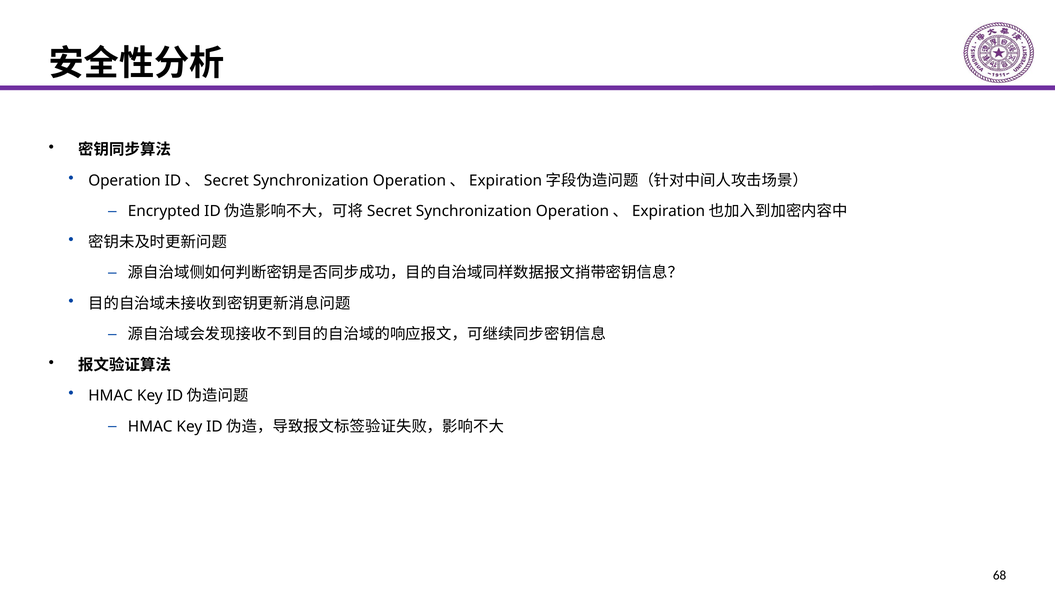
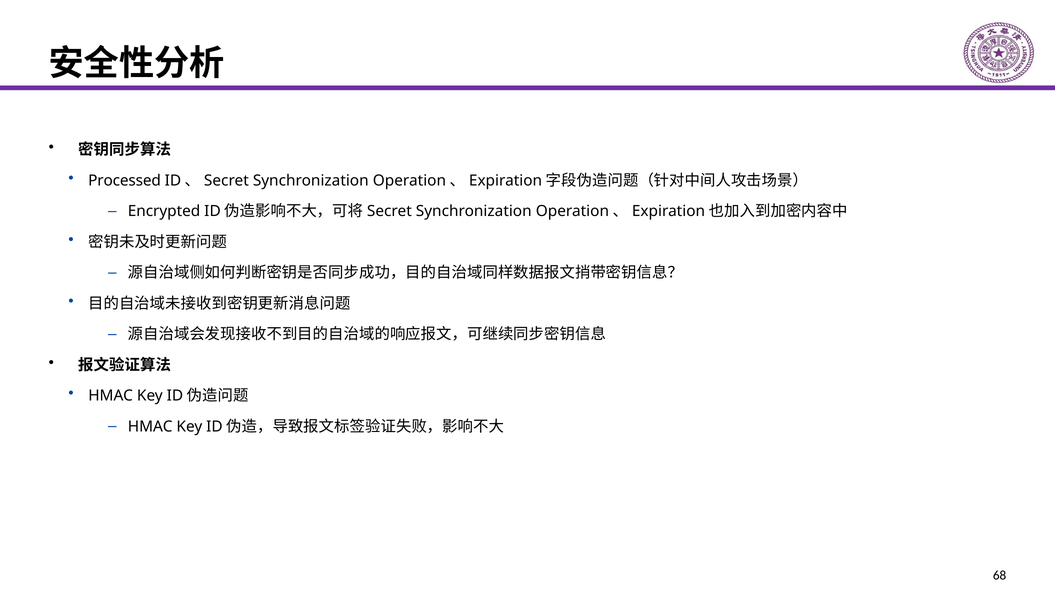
Operation: Operation -> Processed
